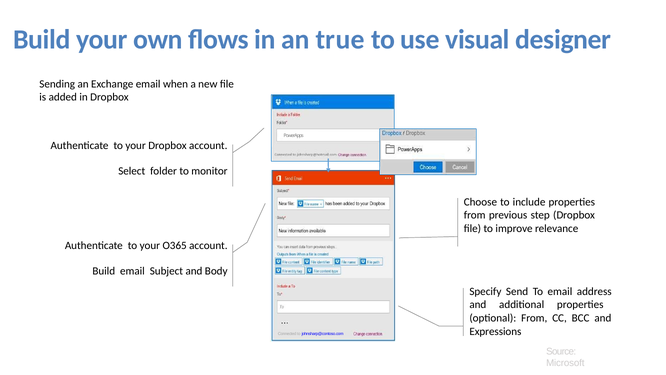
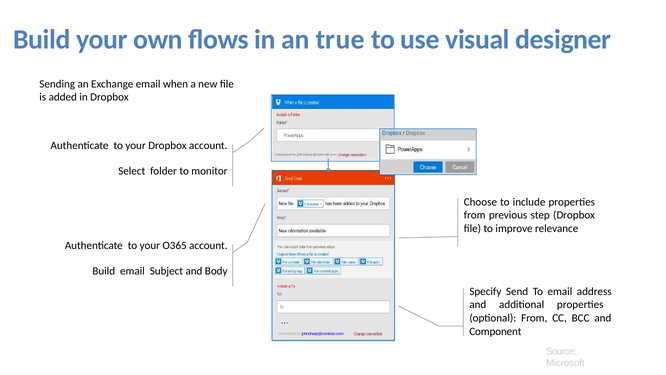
Expressions: Expressions -> Component
